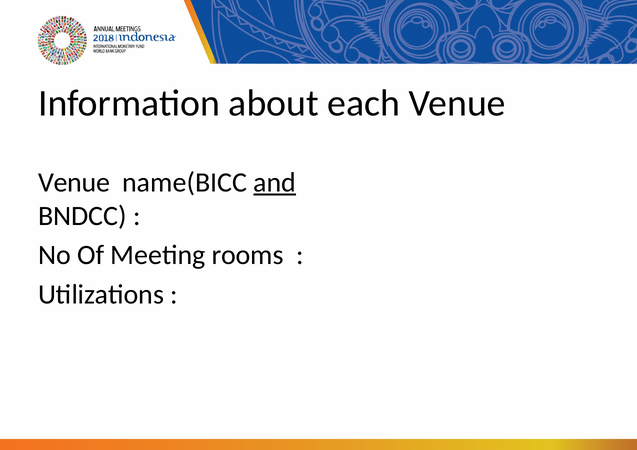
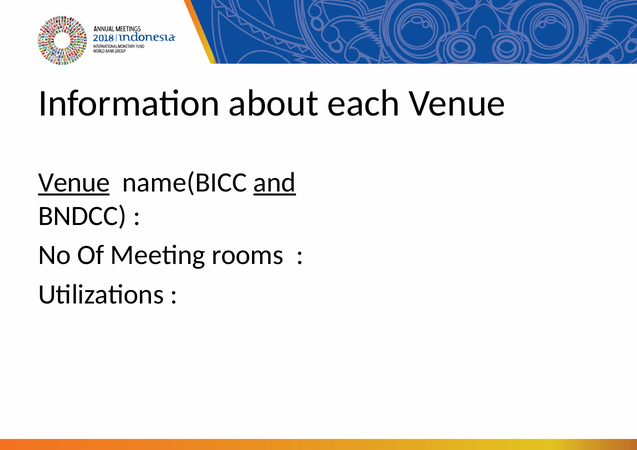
Venue at (74, 183) underline: none -> present
